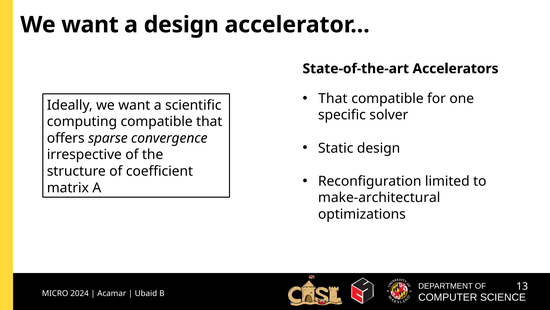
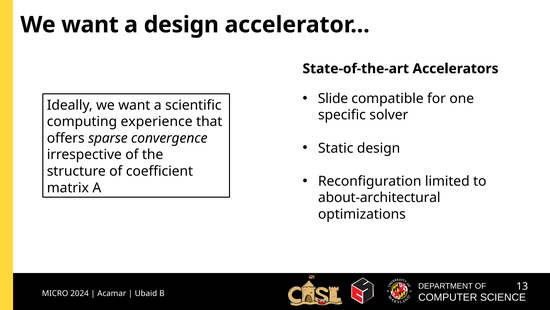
That at (333, 98): That -> Slide
computing compatible: compatible -> experience
make-architectural: make-architectural -> about-architectural
